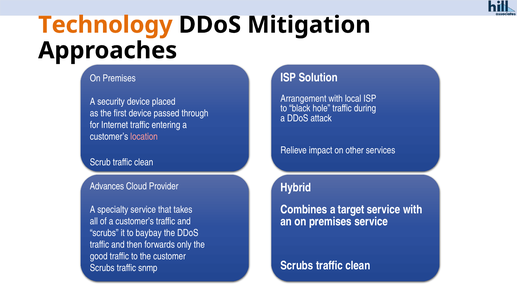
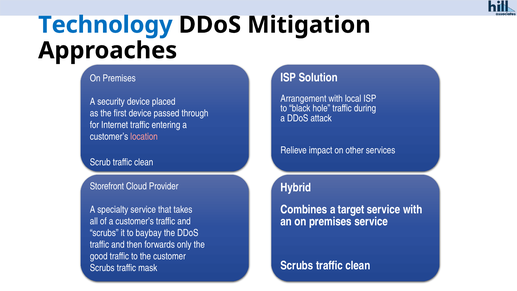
Technology colour: orange -> blue
Advances: Advances -> Storefront
snmp: snmp -> mask
